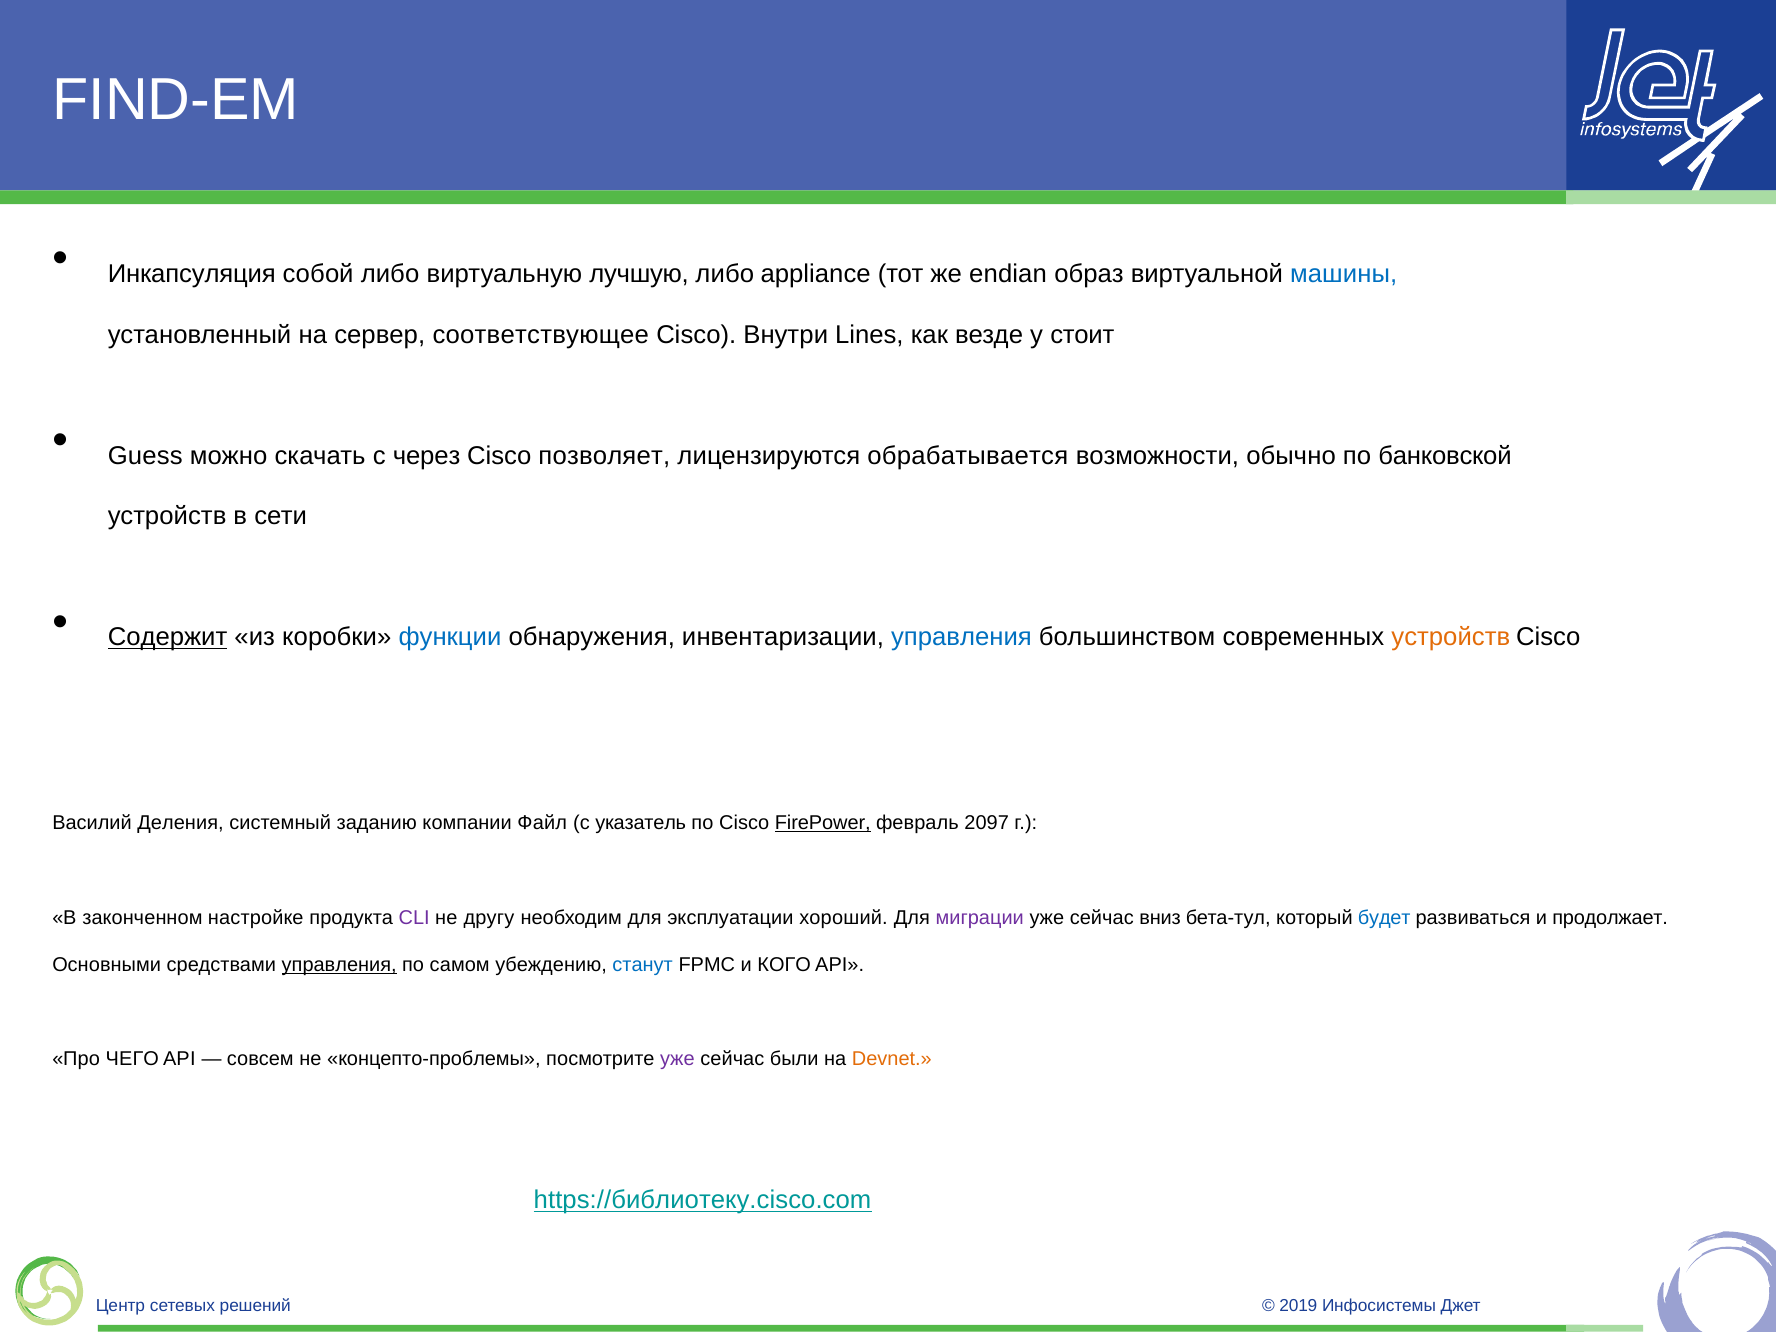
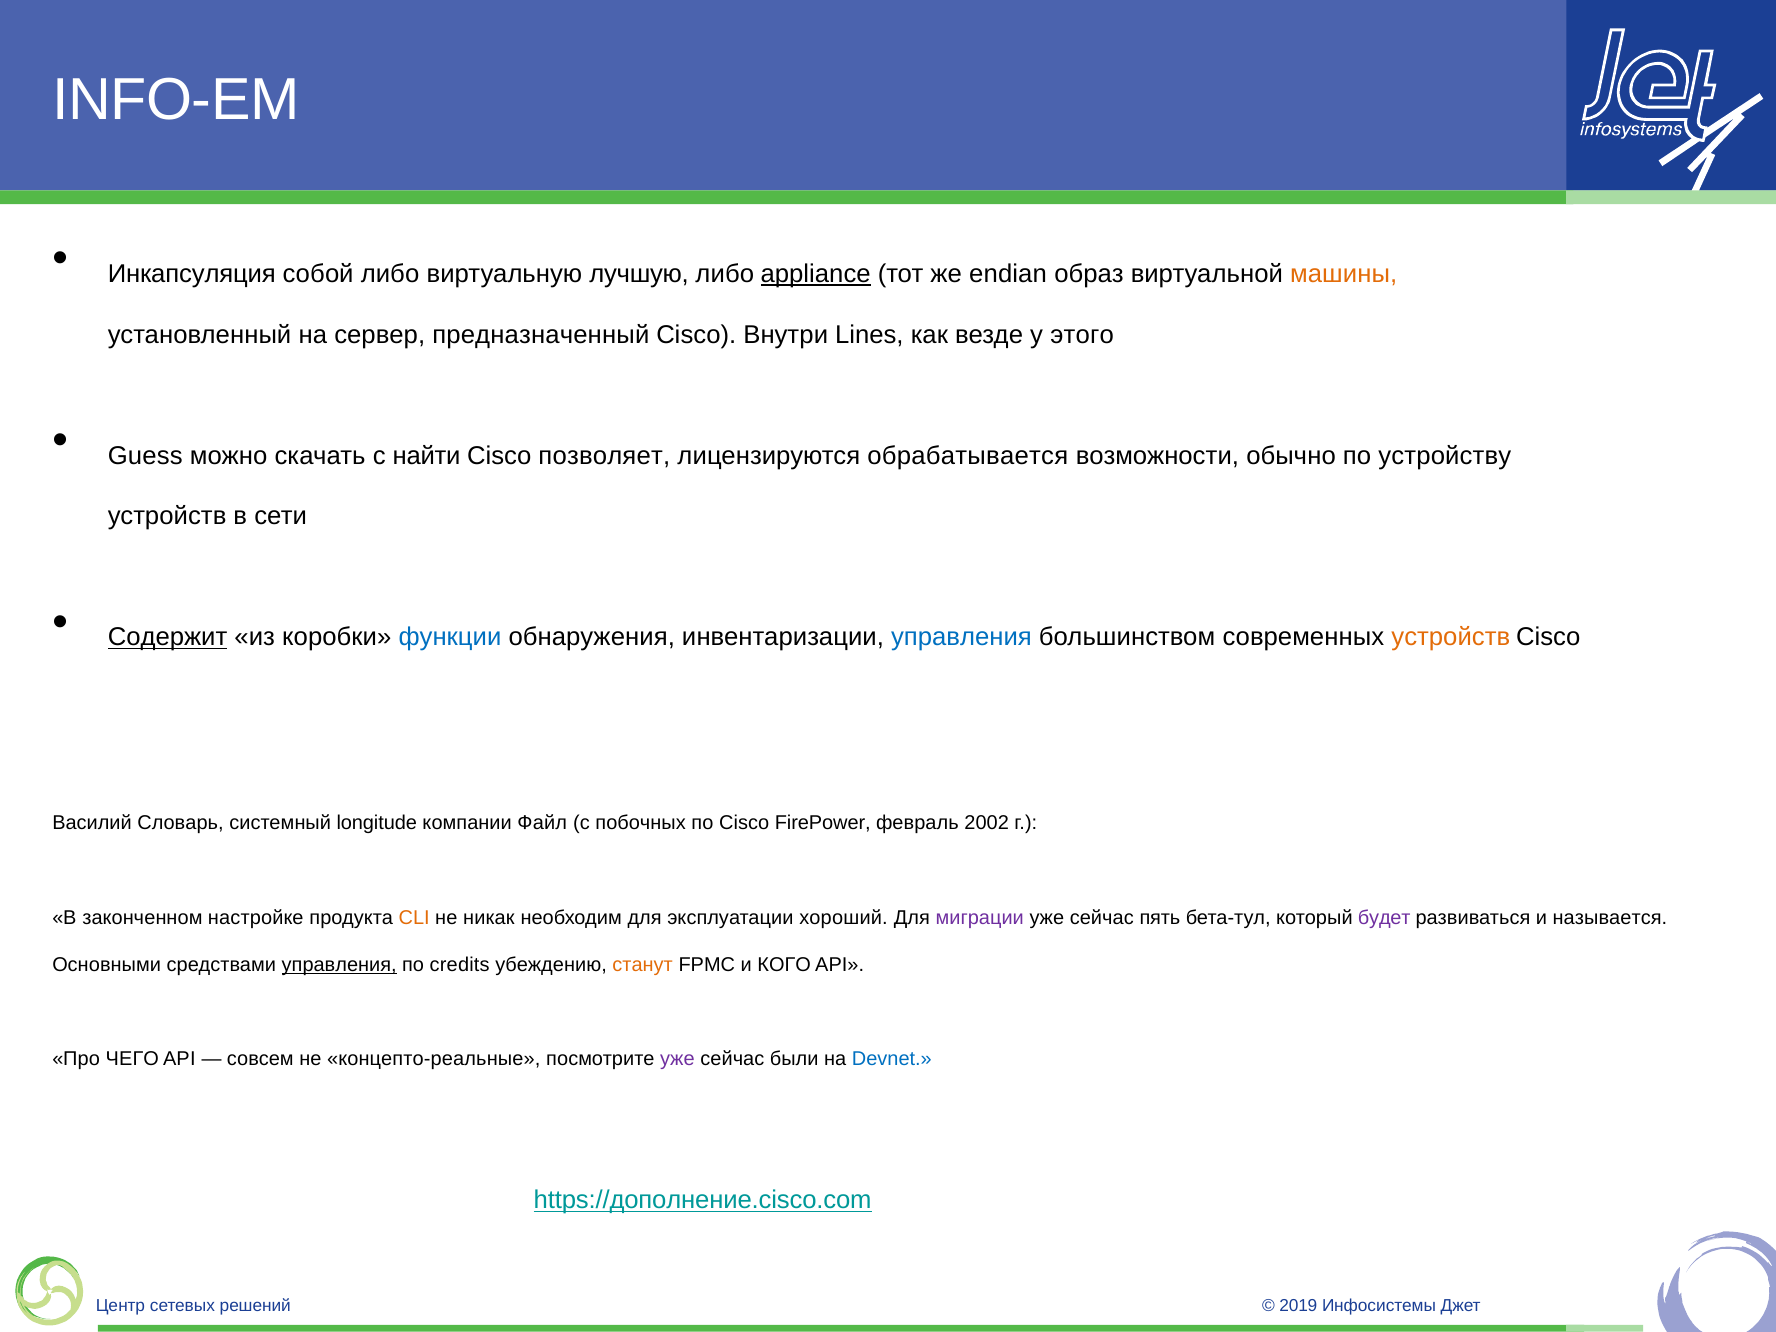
FIND-EM: FIND-EM -> INFO-EM
appliance underline: none -> present
машины colour: blue -> orange
соответствующее: соответствующее -> предназначенный
стоит: стоит -> этого
через: через -> найти
банковской: банковской -> устройству
Деления: Деления -> Словарь
заданию: заданию -> longitude
указатель: указатель -> побочных
FirePower underline: present -> none
2097: 2097 -> 2002
CLI colour: purple -> orange
другу: другу -> никак
вниз: вниз -> пять
будет colour: blue -> purple
продолжает: продолжает -> называется
самом: самом -> credits
станут colour: blue -> orange
концепто-проблемы: концепто-проблемы -> концепто-реальные
Devnet colour: orange -> blue
https://библиотеку.cisco.com: https://библиотеку.cisco.com -> https://дополнение.cisco.com
